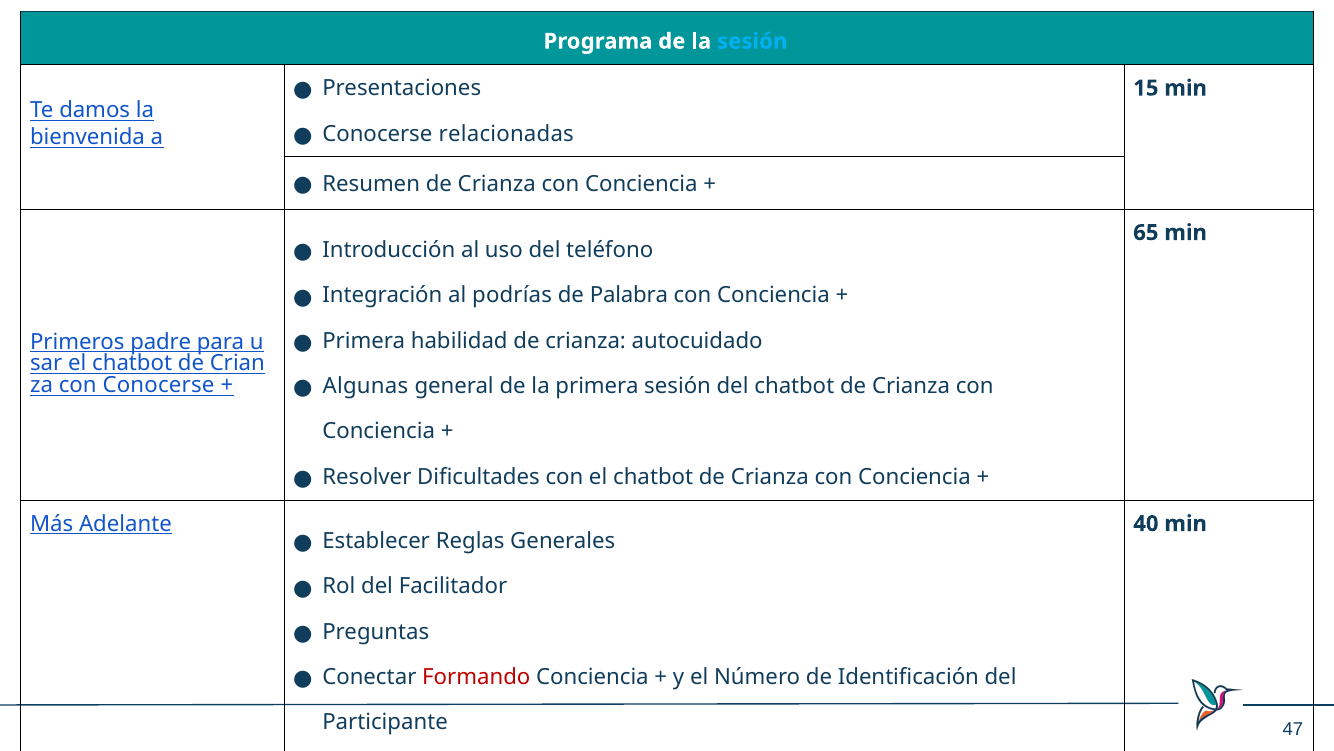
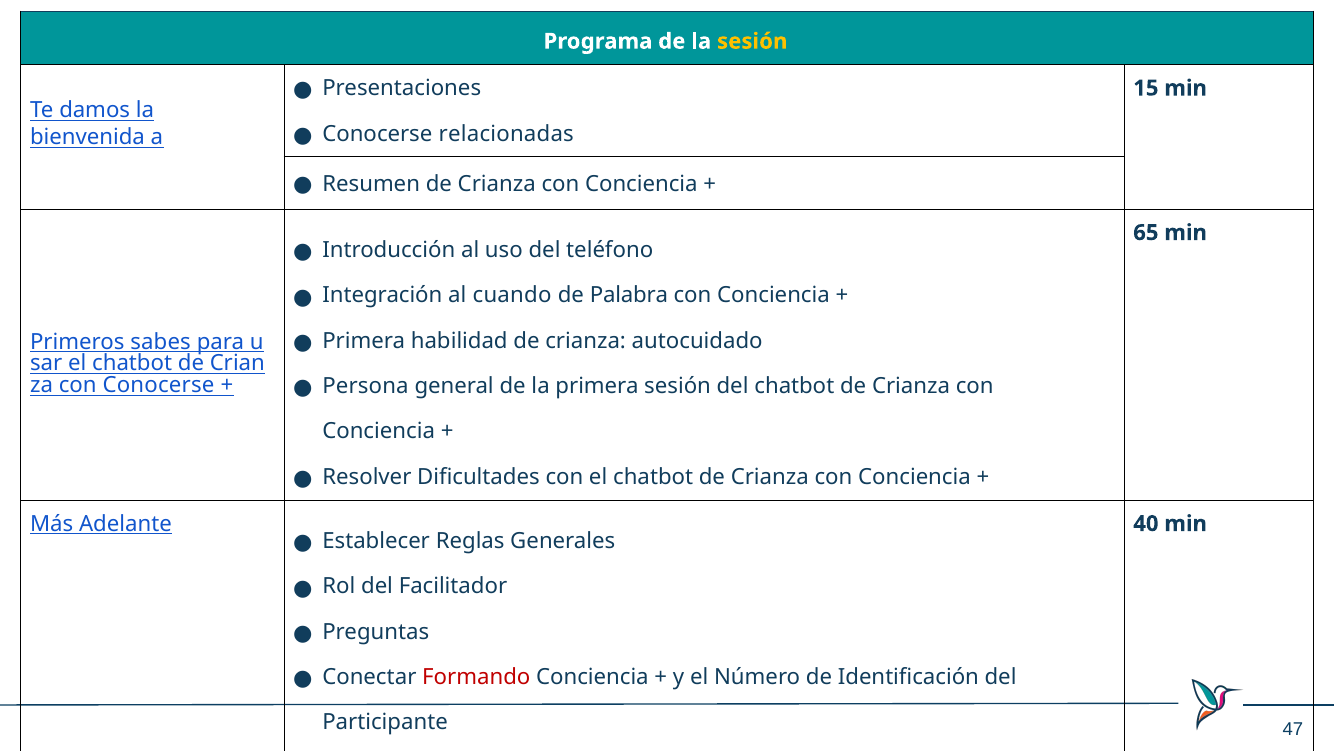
sesión at (752, 41) colour: light blue -> yellow
podrías: podrías -> cuando
padre: padre -> sabes
Algunas: Algunas -> Persona
